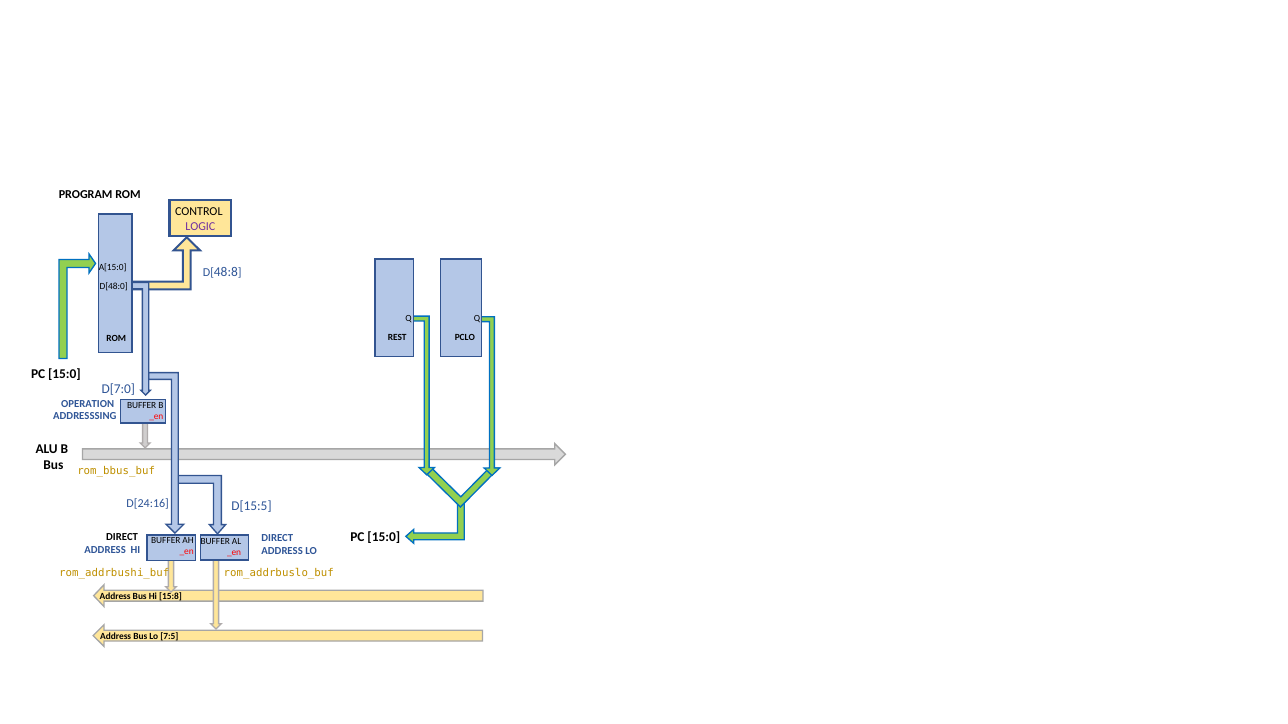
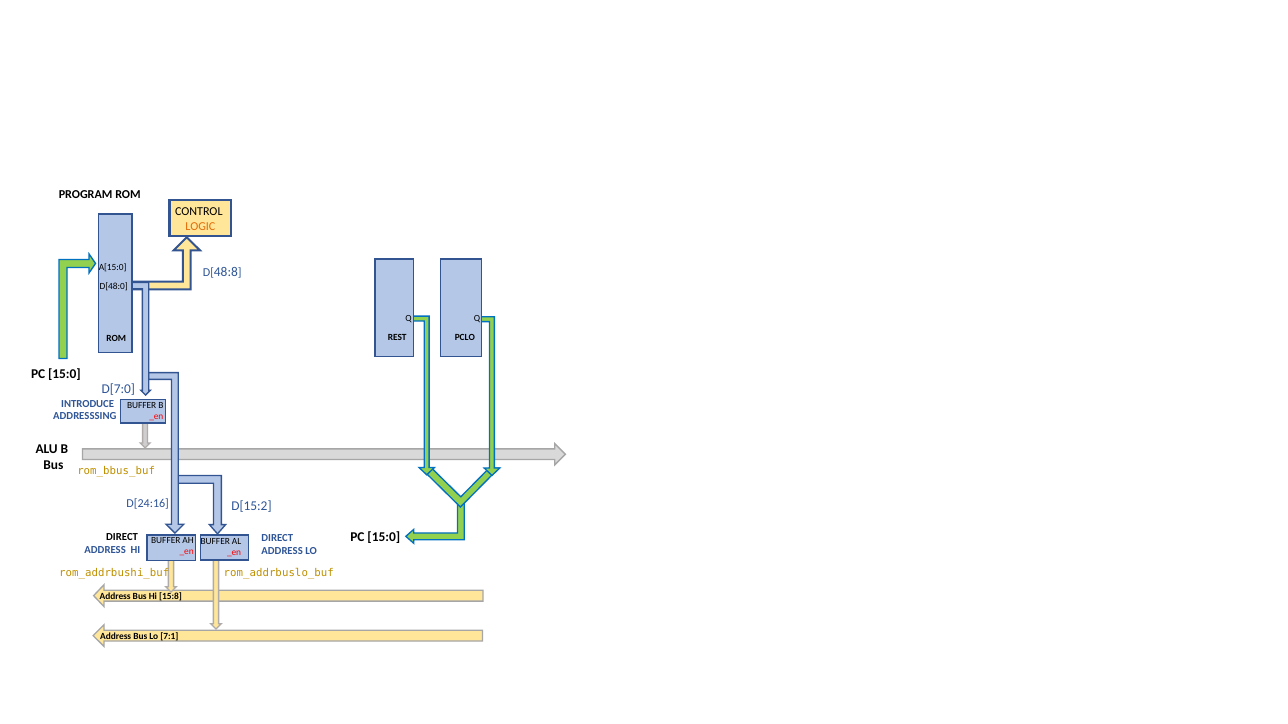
LOGIC colour: purple -> orange
OPERATION: OPERATION -> INTRODUCE
D[15:5: D[15:5 -> D[15:2
7:5: 7:5 -> 7:1
